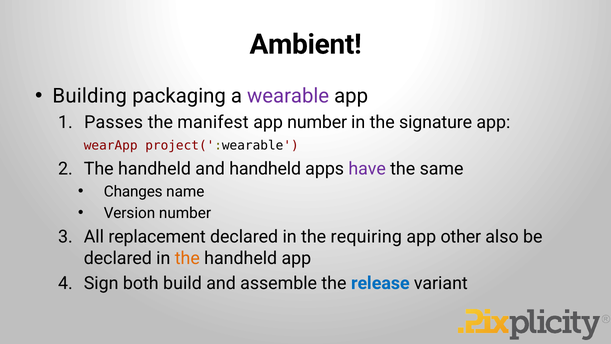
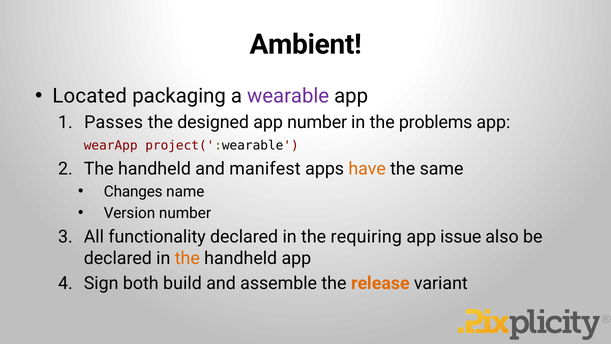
Building: Building -> Located
manifest: manifest -> designed
signature: signature -> problems
and handheld: handheld -> manifest
have colour: purple -> orange
replacement: replacement -> functionality
other: other -> issue
release colour: blue -> orange
